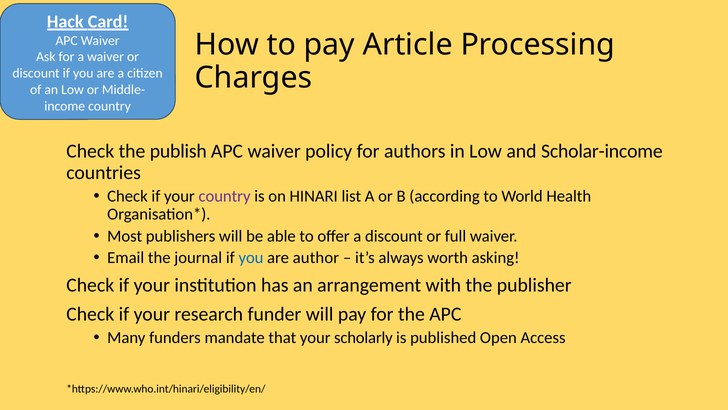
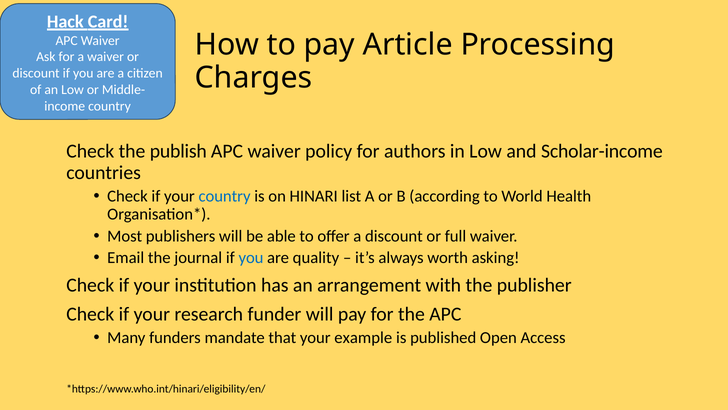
country at (225, 196) colour: purple -> blue
author: author -> quality
scholarly: scholarly -> example
